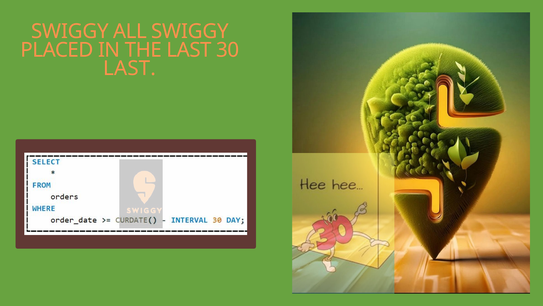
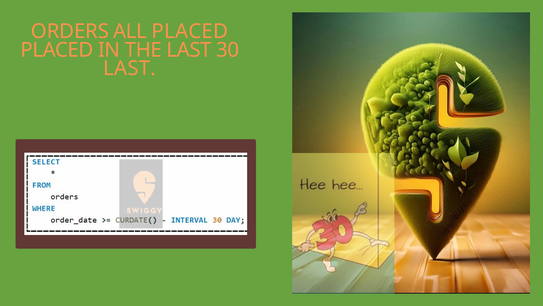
SWIGGY at (70, 31): SWIGGY -> ORDERS
ALL SWIGGY: SWIGGY -> PLACED
